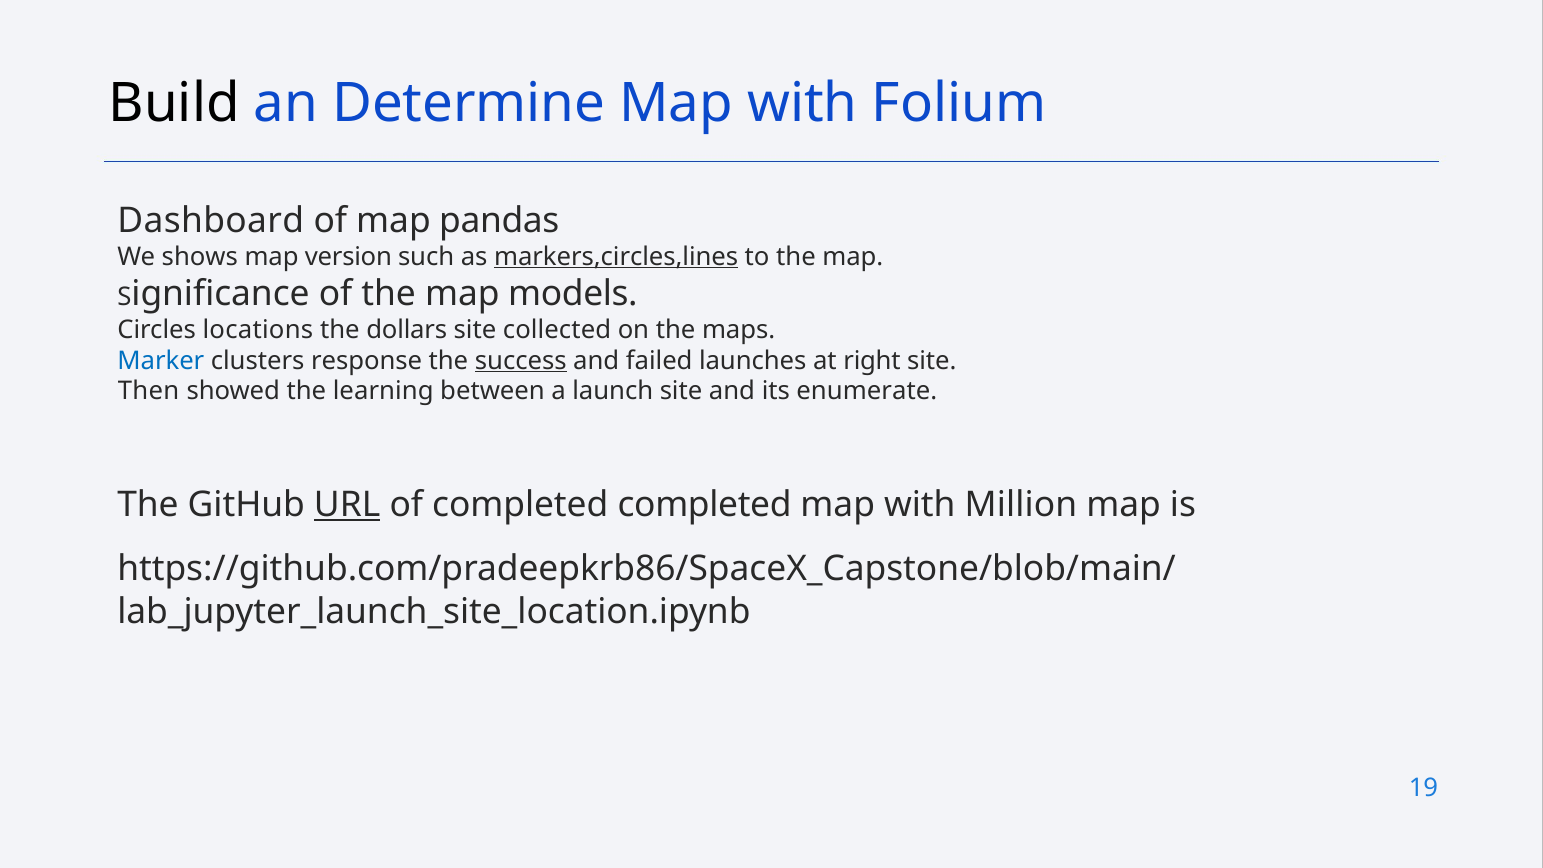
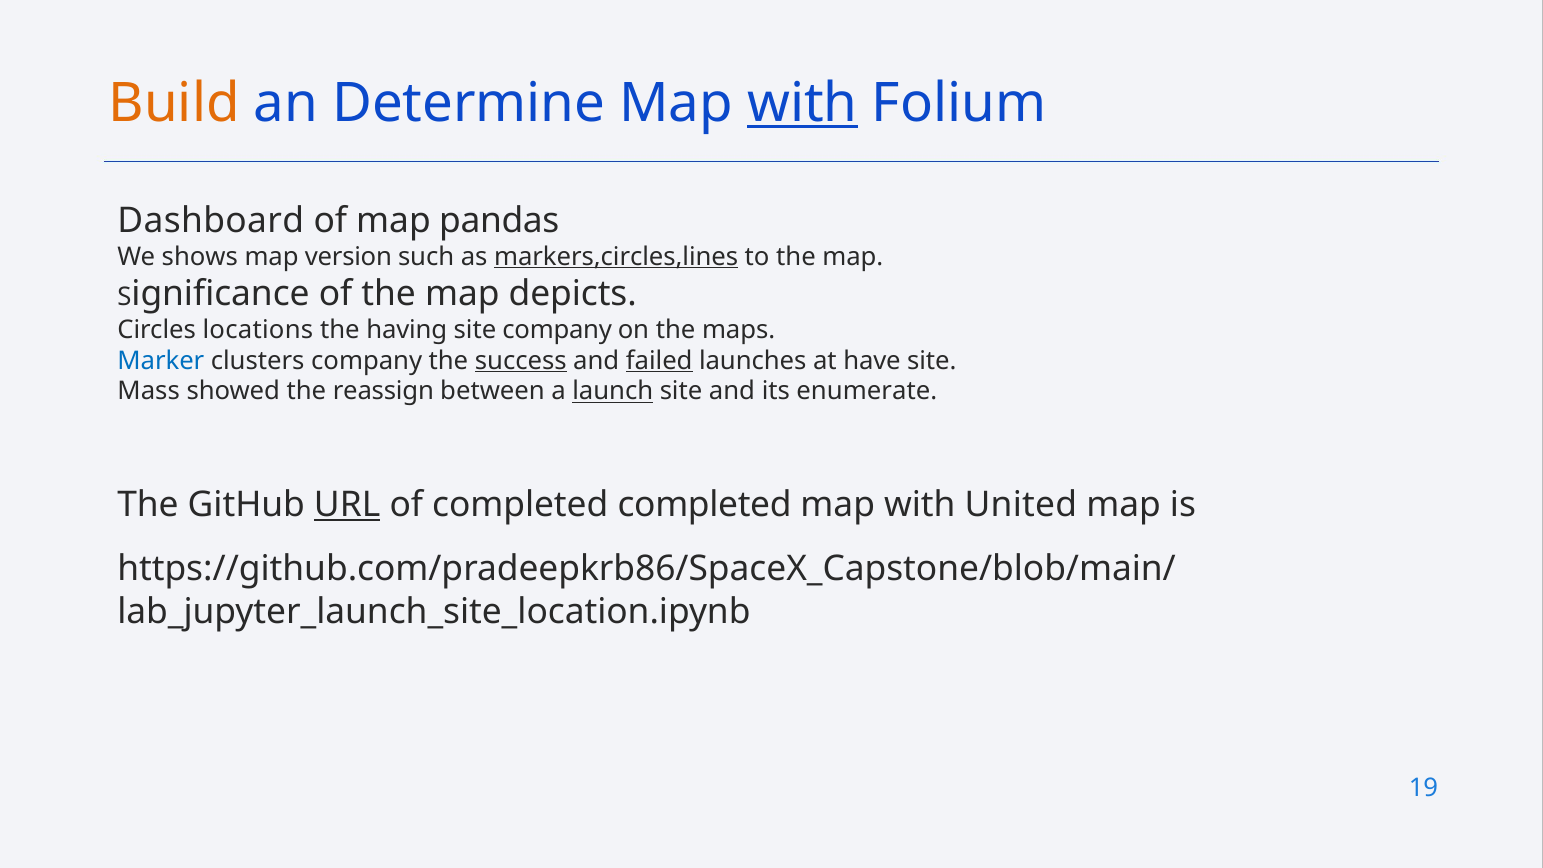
Build colour: black -> orange
with at (802, 103) underline: none -> present
models: models -> depicts
dollars: dollars -> having
site collected: collected -> company
clusters response: response -> company
failed underline: none -> present
right: right -> have
Then: Then -> Mass
learning: learning -> reassign
launch underline: none -> present
Million: Million -> United
